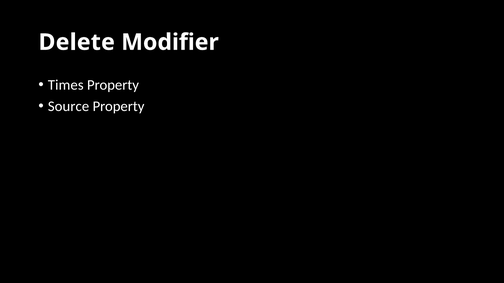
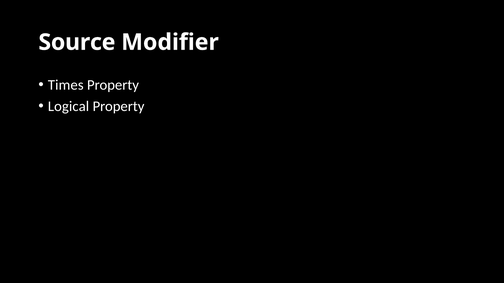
Delete: Delete -> Source
Source: Source -> Logical
